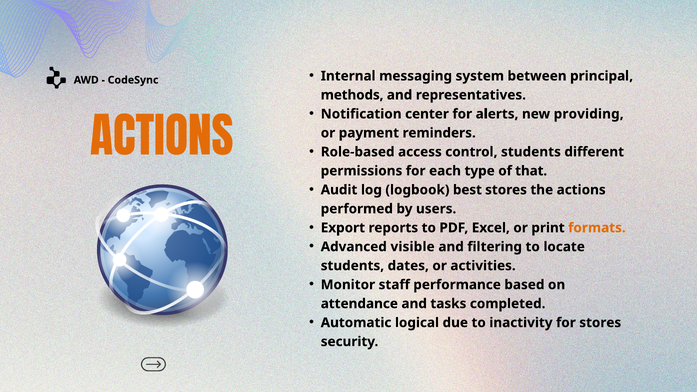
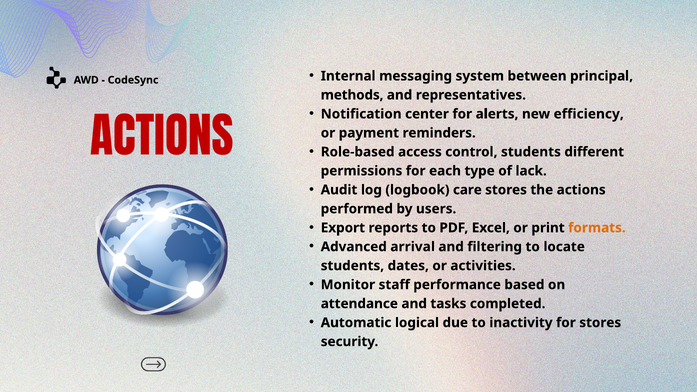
providing: providing -> efficiency
ACTIONS at (162, 139) colour: orange -> red
that: that -> lack
best: best -> care
visible: visible -> arrival
